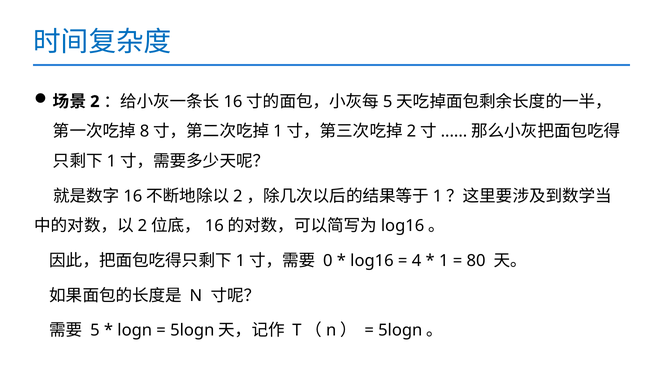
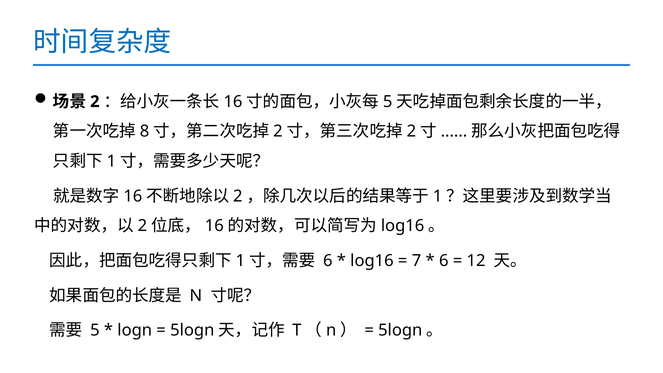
1 at (278, 131): 1 -> 2
0 at (328, 261): 0 -> 6
4: 4 -> 7
1 at (444, 261): 1 -> 6
80: 80 -> 12
